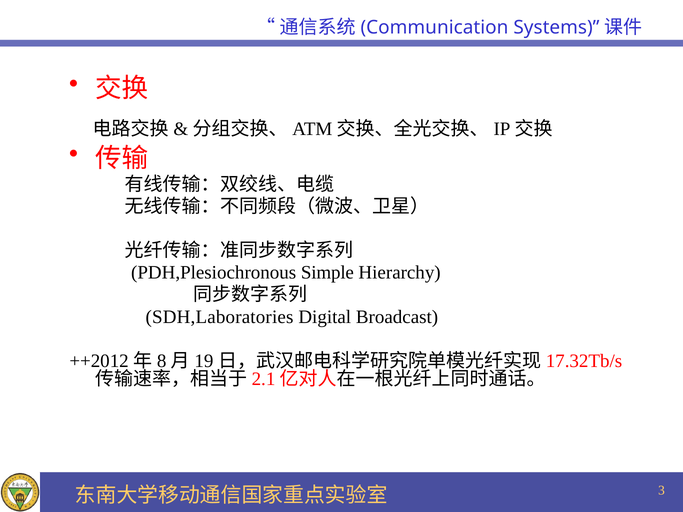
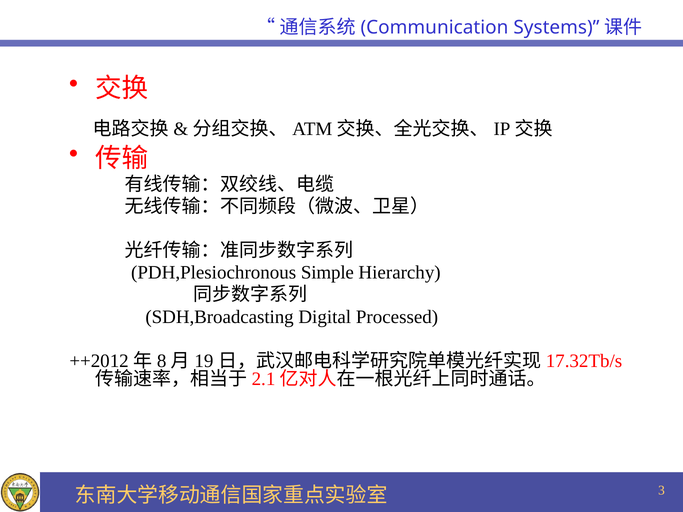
SDH,Laboratories: SDH,Laboratories -> SDH,Broadcasting
Broadcast: Broadcast -> Processed
